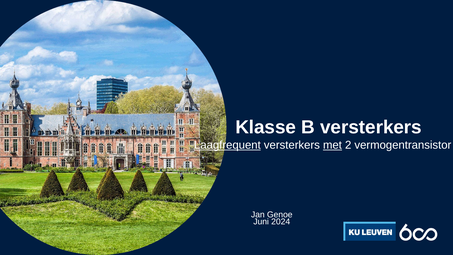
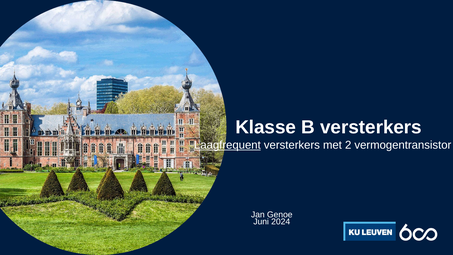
met underline: present -> none
